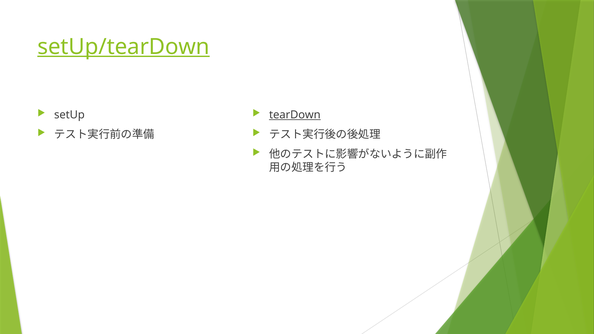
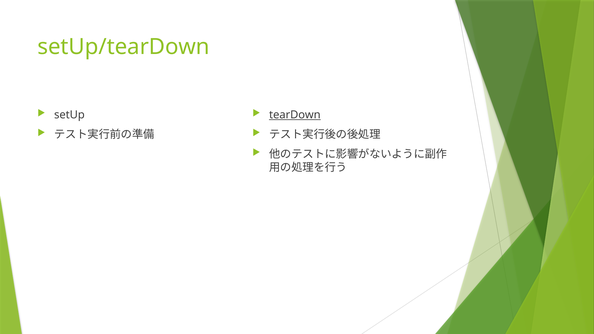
setUp/tearDown underline: present -> none
